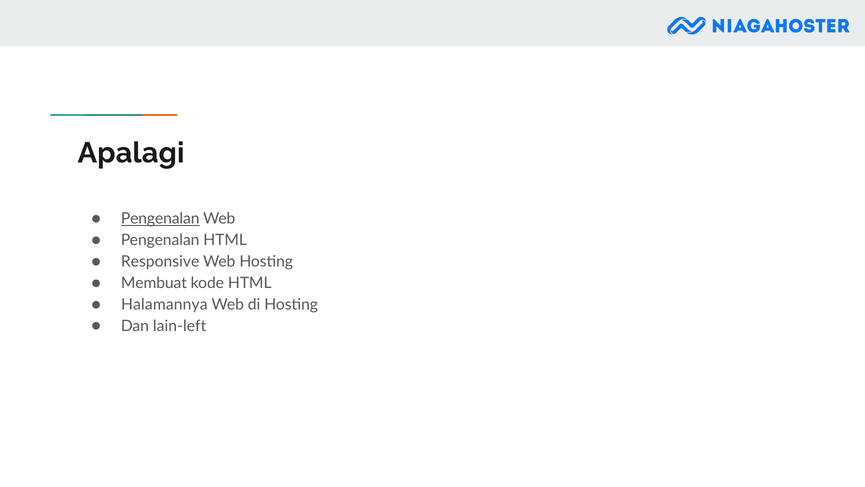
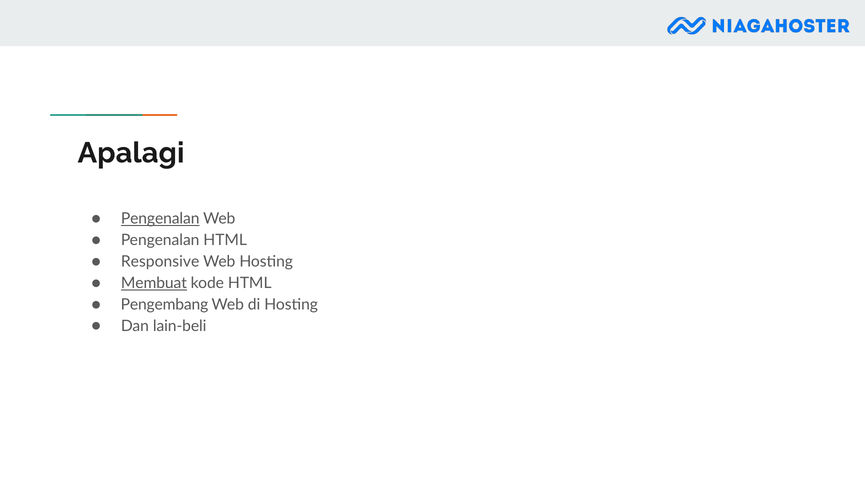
Membuat underline: none -> present
Halamannya: Halamannya -> Pengembang
lain-left: lain-left -> lain-beli
